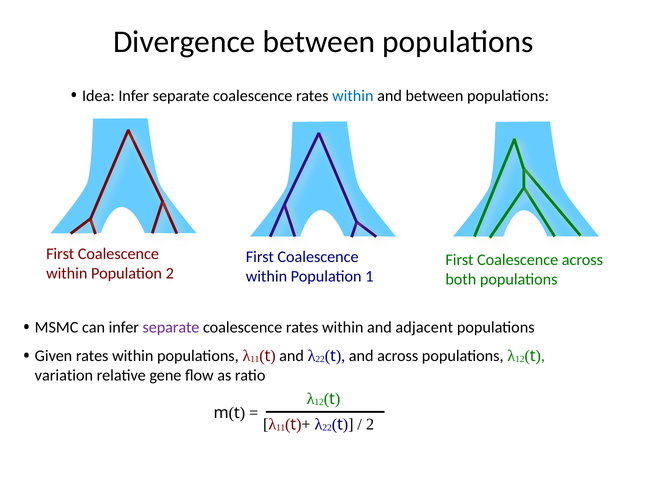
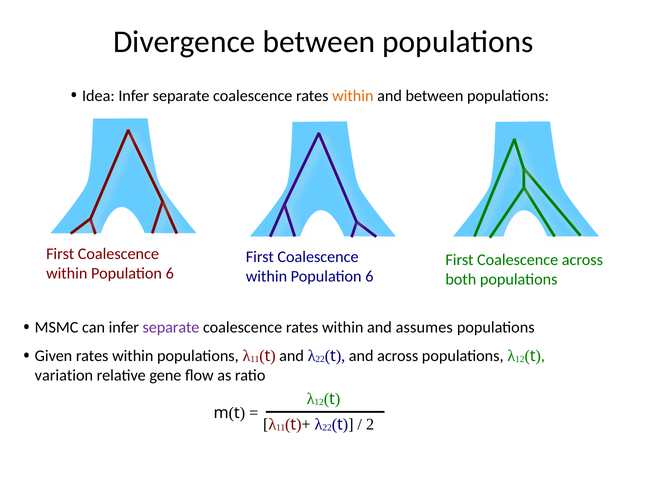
within at (353, 96) colour: blue -> orange
2 at (170, 273): 2 -> 6
1 at (369, 276): 1 -> 6
adjacent: adjacent -> assumes
